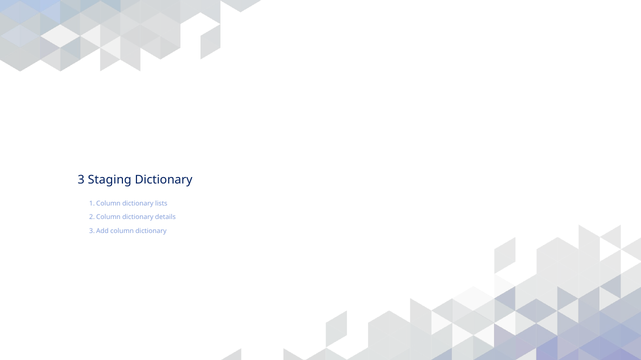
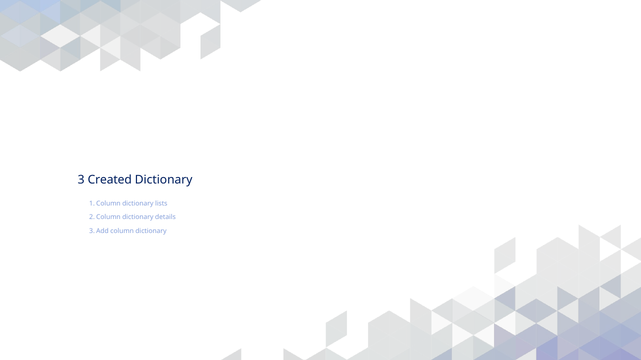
Staging: Staging -> Created
